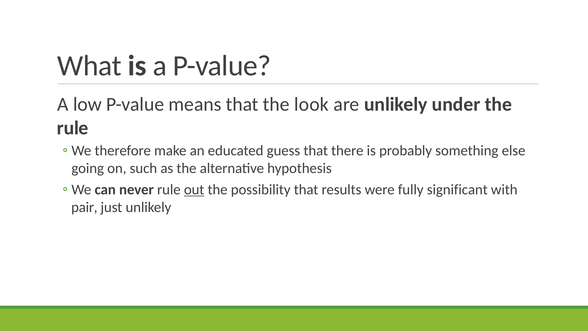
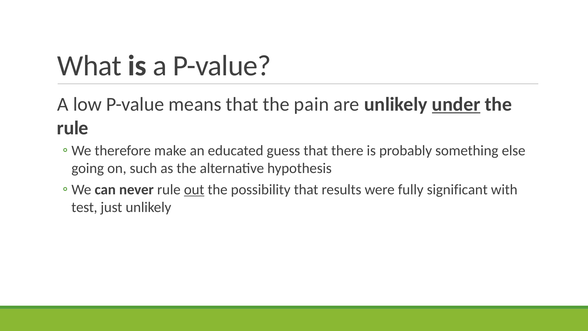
look: look -> pain
under underline: none -> present
pair: pair -> test
